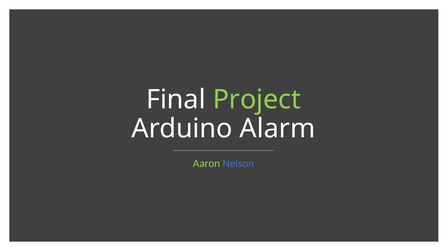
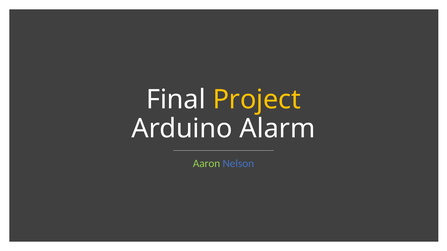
Project colour: light green -> yellow
